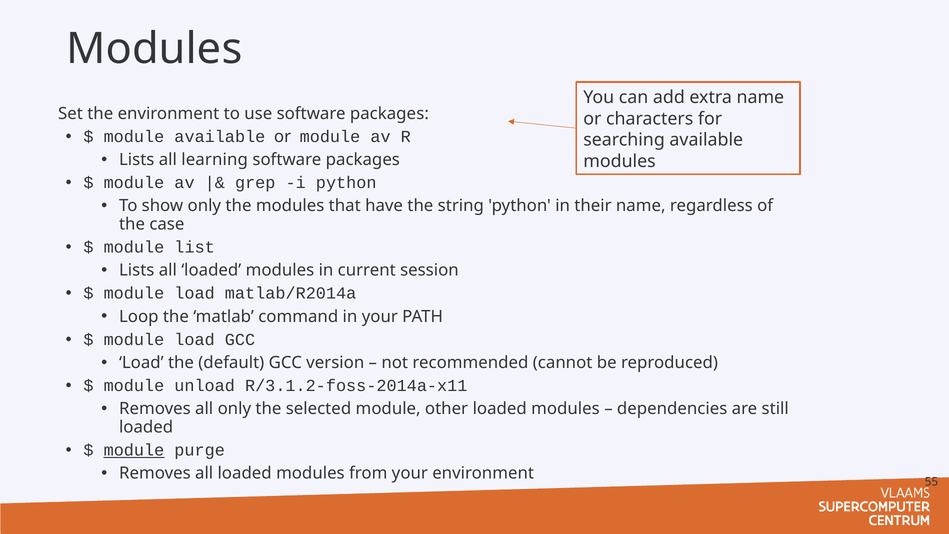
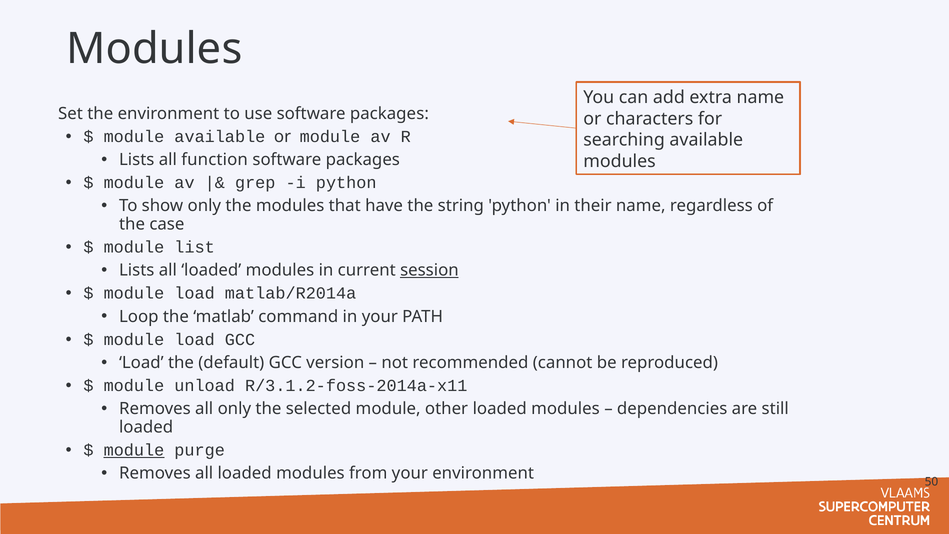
learning: learning -> function
session underline: none -> present
55: 55 -> 50
